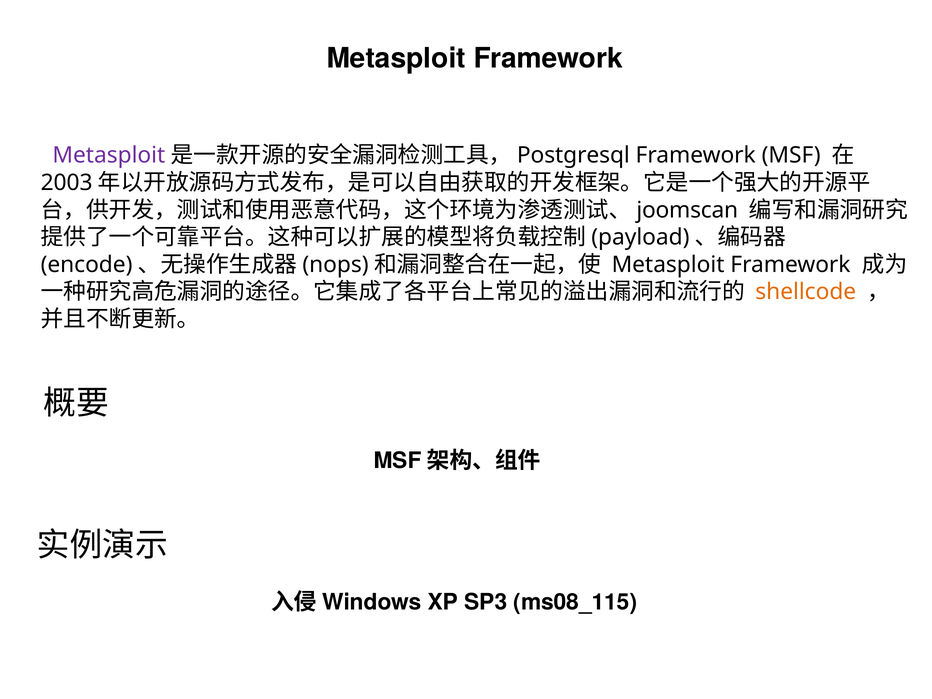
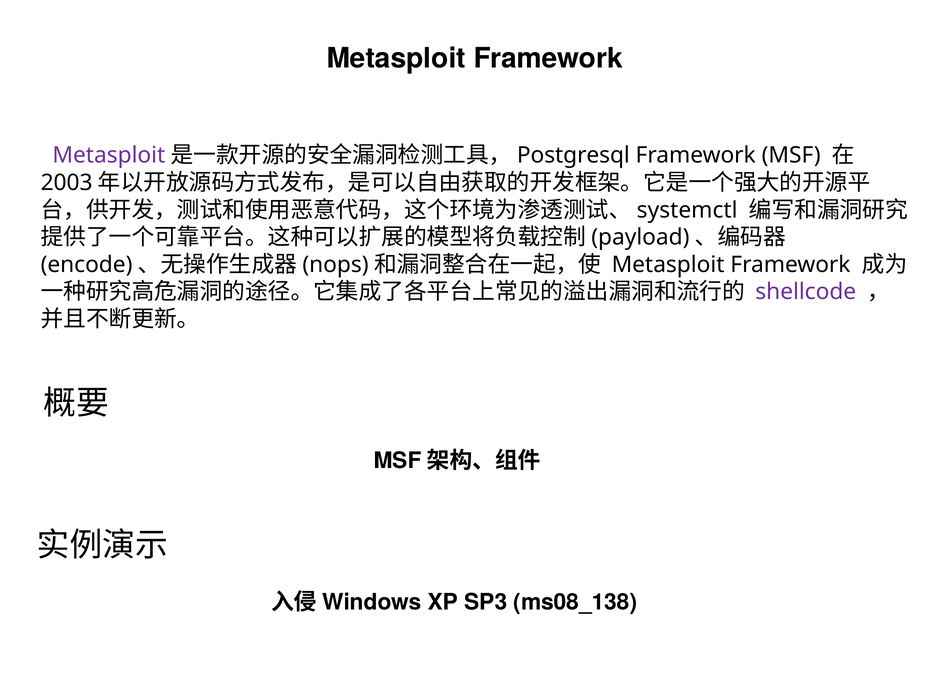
joomscan: joomscan -> systemctl
shellcode colour: orange -> purple
ms08_115: ms08_115 -> ms08_138
